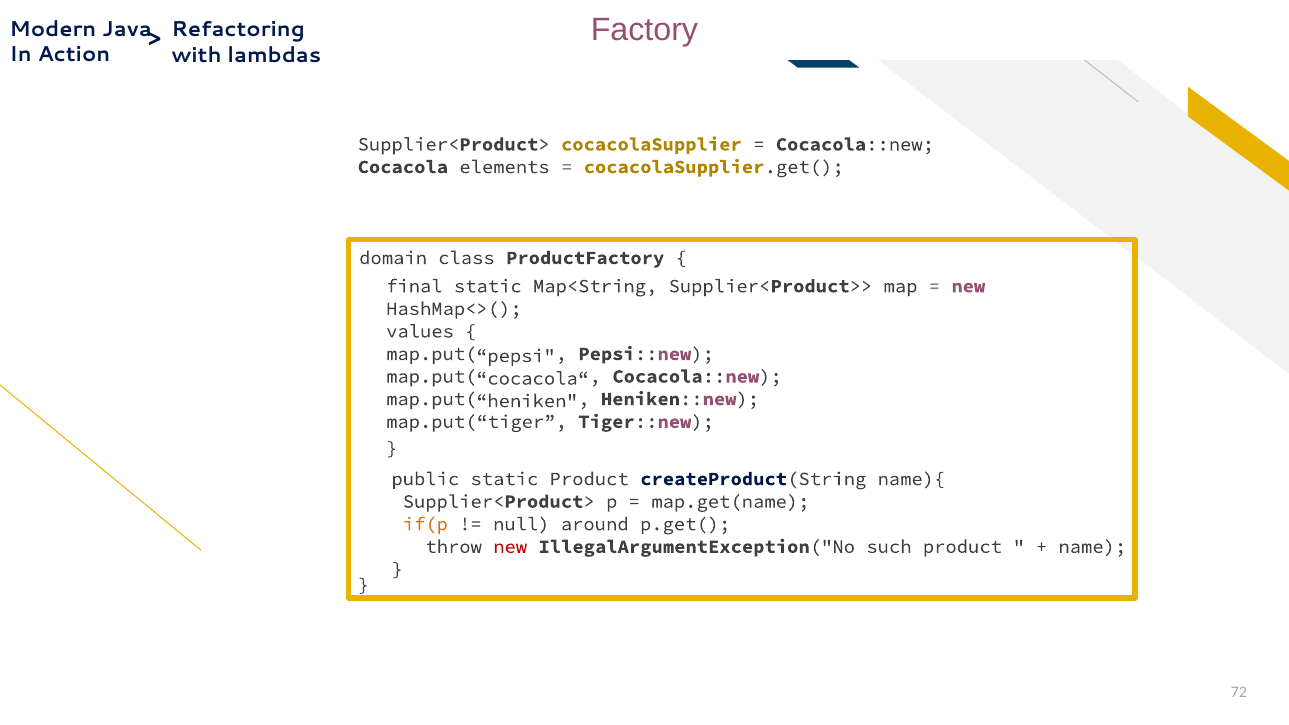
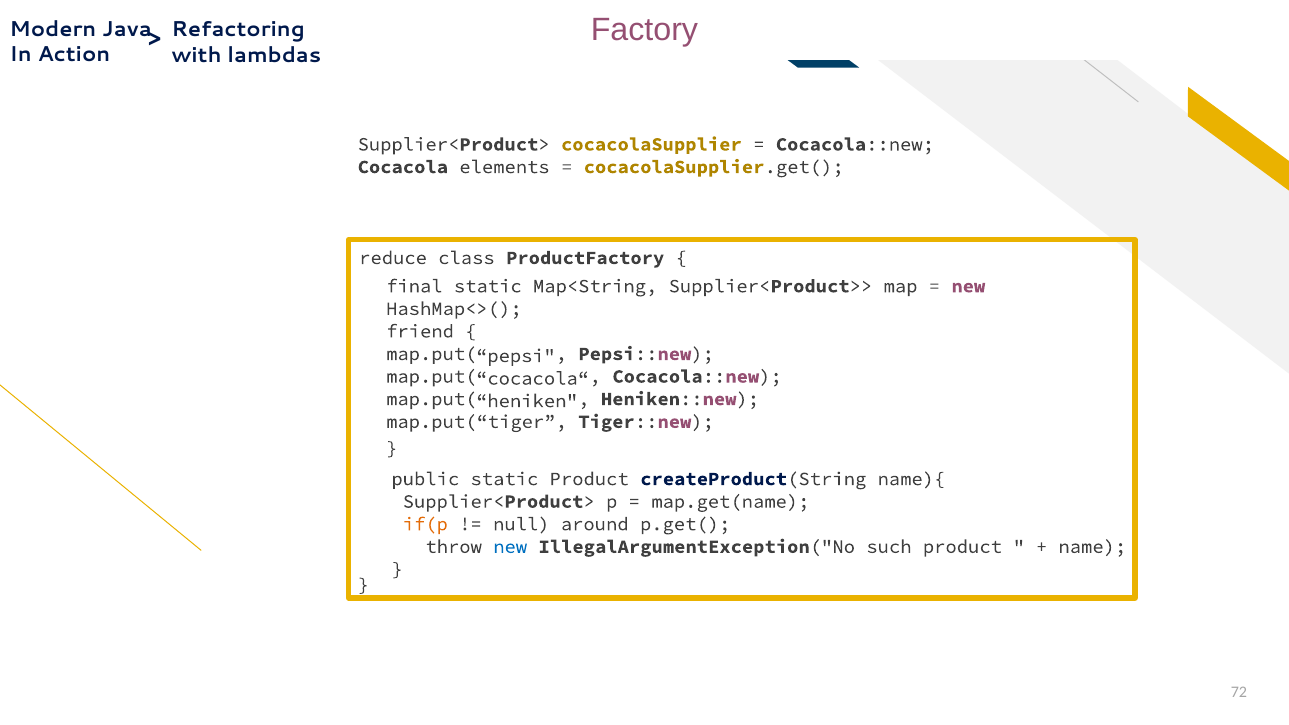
domain: domain -> reduce
values: values -> friend
new at (510, 547) colour: red -> blue
